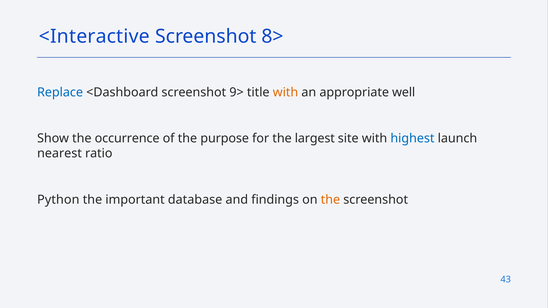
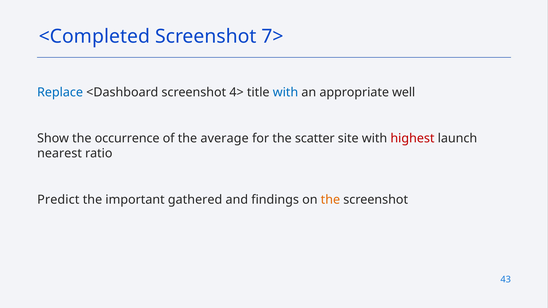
<Interactive: <Interactive -> <Completed
8>: 8> -> 7>
9>: 9> -> 4>
with at (286, 93) colour: orange -> blue
purpose: purpose -> average
largest: largest -> scatter
highest colour: blue -> red
Python: Python -> Predict
database: database -> gathered
